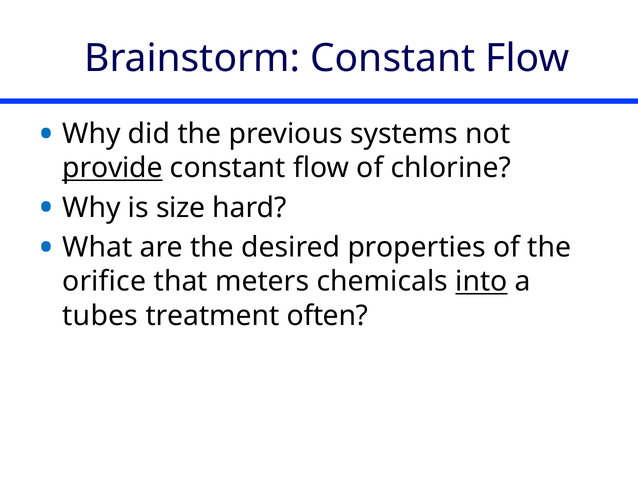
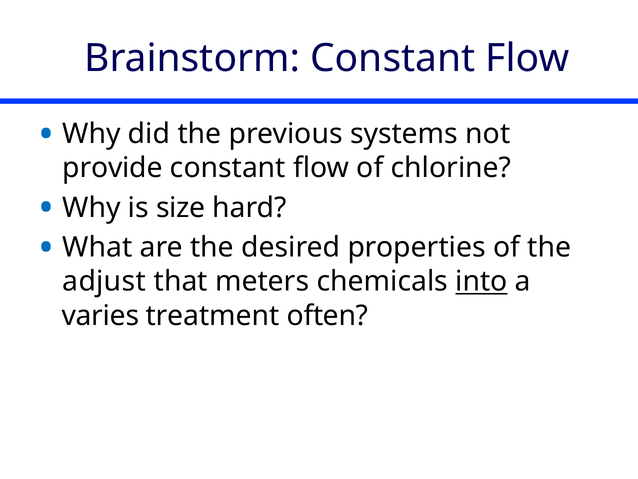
provide underline: present -> none
orifice: orifice -> adjust
tubes: tubes -> varies
